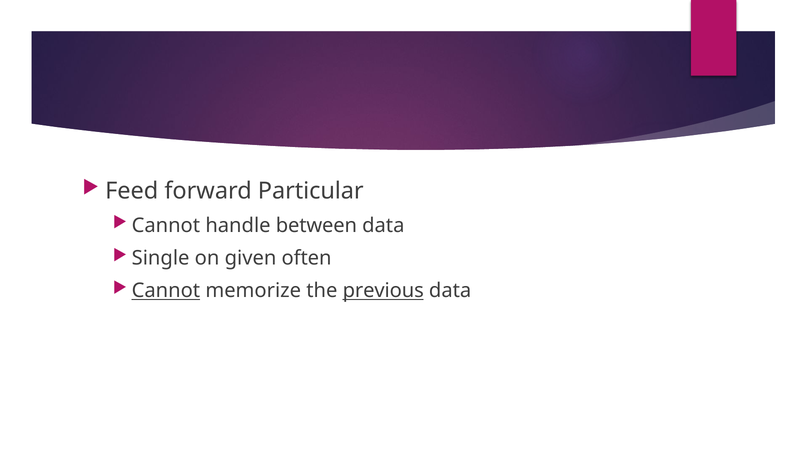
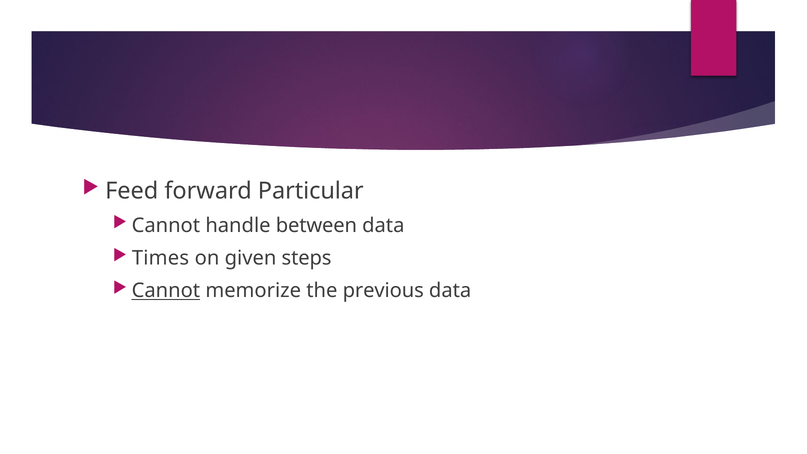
Single: Single -> Times
often: often -> steps
previous underline: present -> none
